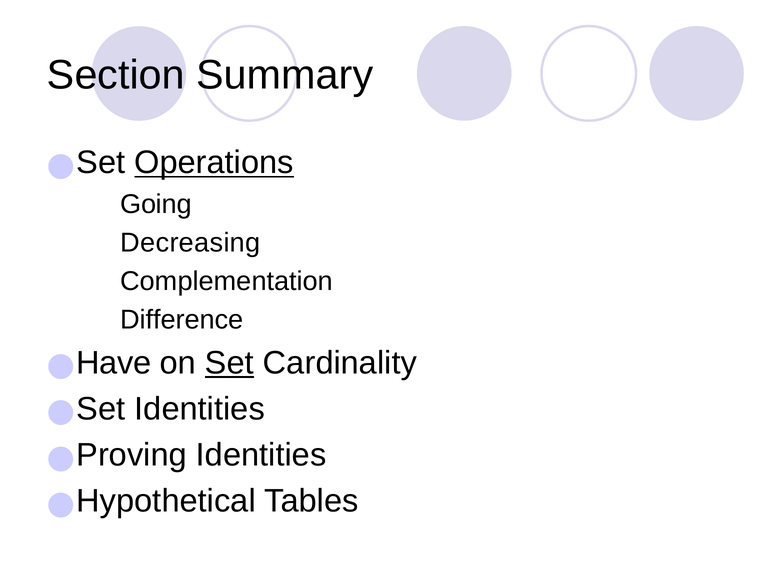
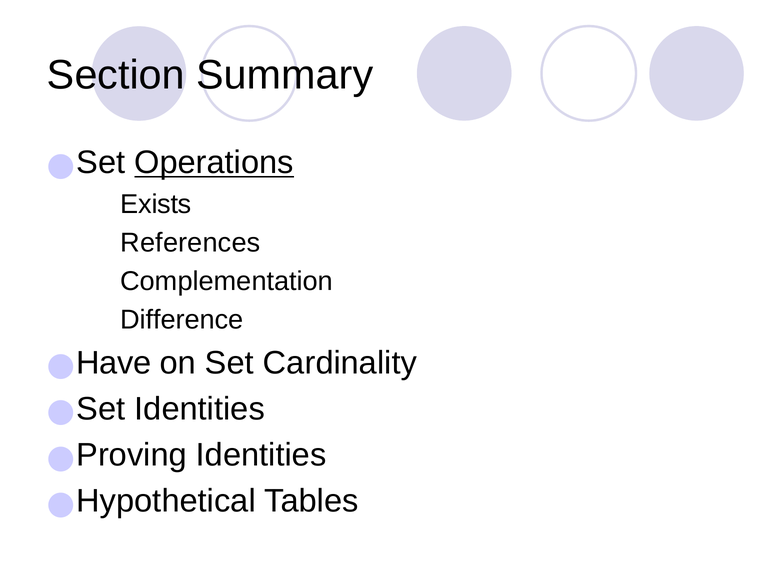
Going: Going -> Exists
Decreasing: Decreasing -> References
Set at (229, 363) underline: present -> none
